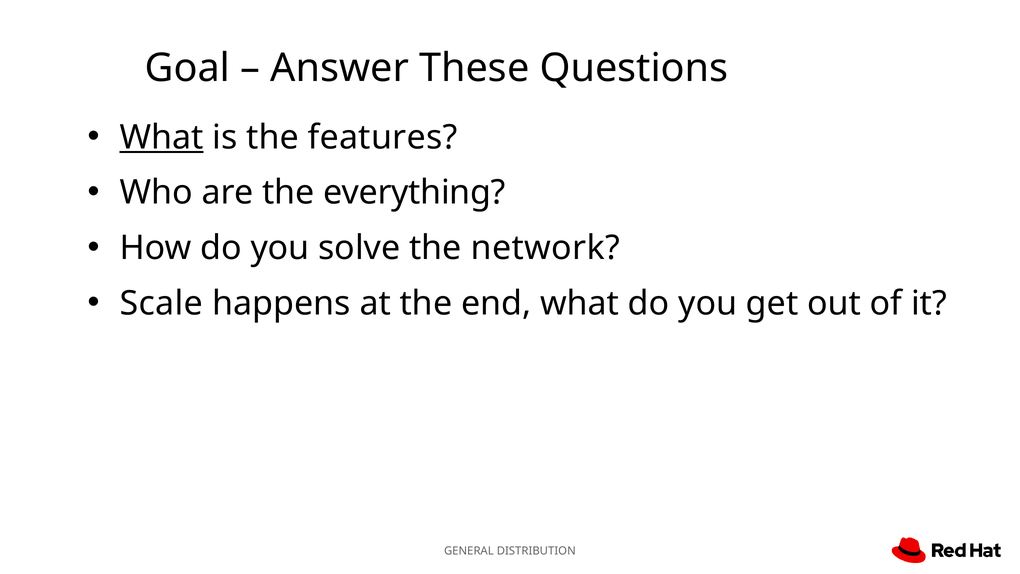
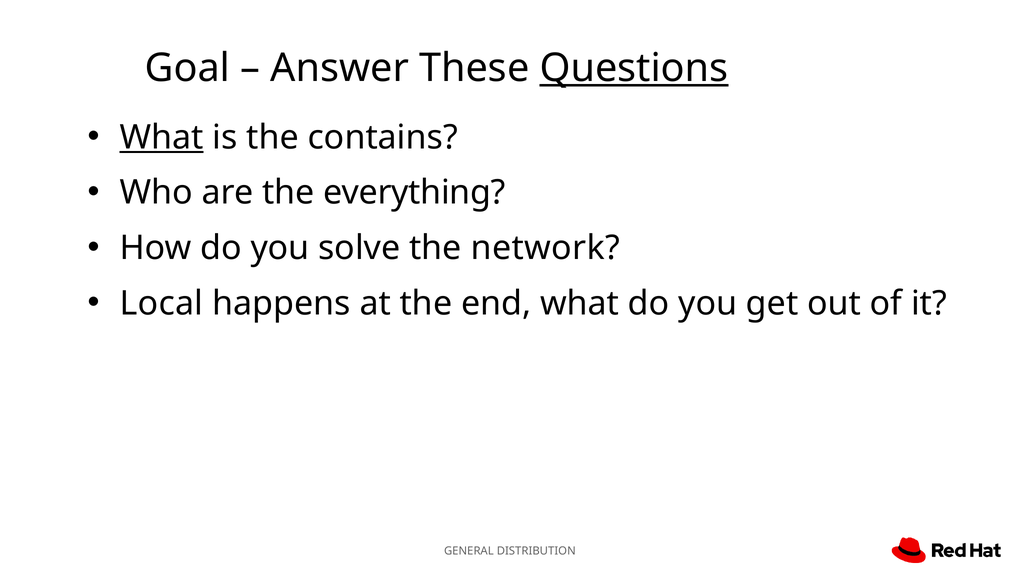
Questions underline: none -> present
features: features -> contains
Scale: Scale -> Local
